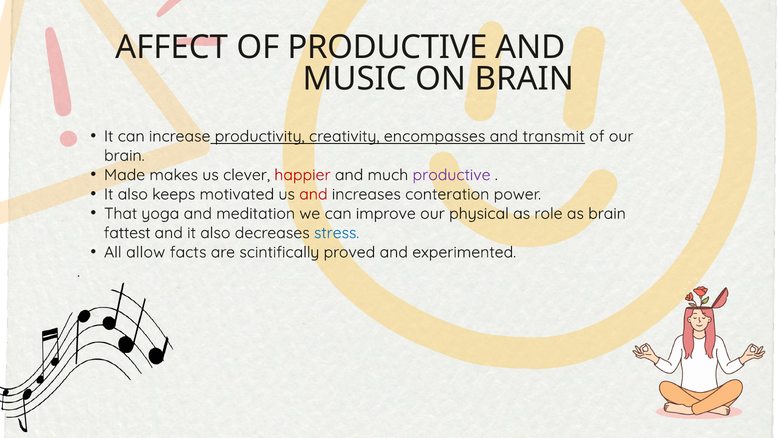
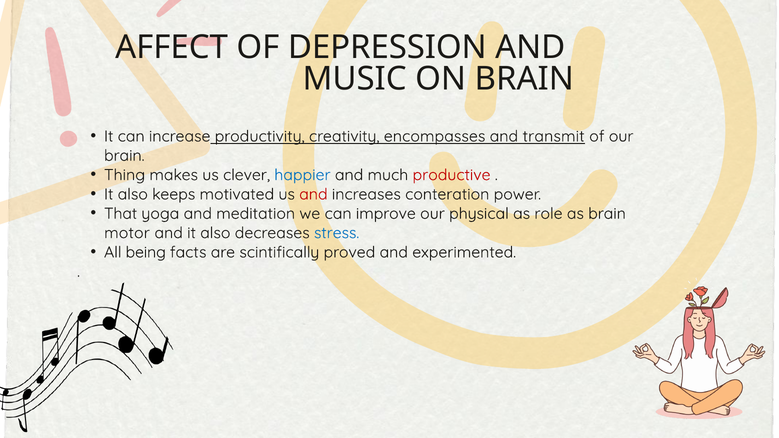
OF PRODUCTIVE: PRODUCTIVE -> DEPRESSION
Made: Made -> Thing
happier colour: red -> blue
productive at (452, 175) colour: purple -> red
fattest: fattest -> motor
allow: allow -> being
